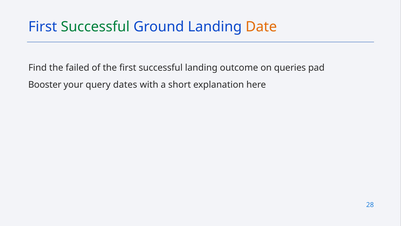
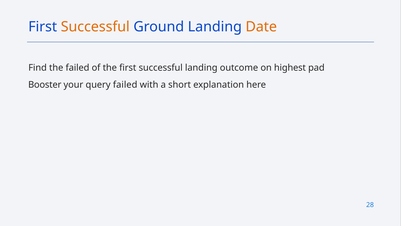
Successful at (95, 27) colour: green -> orange
queries: queries -> highest
query dates: dates -> failed
